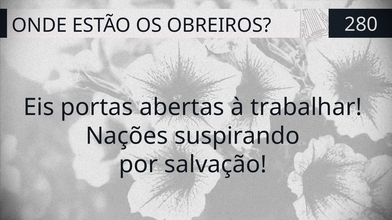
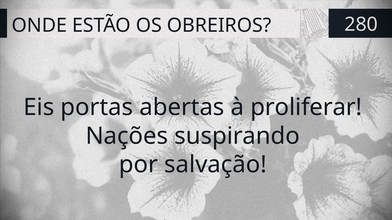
trabalhar: trabalhar -> proliferar
